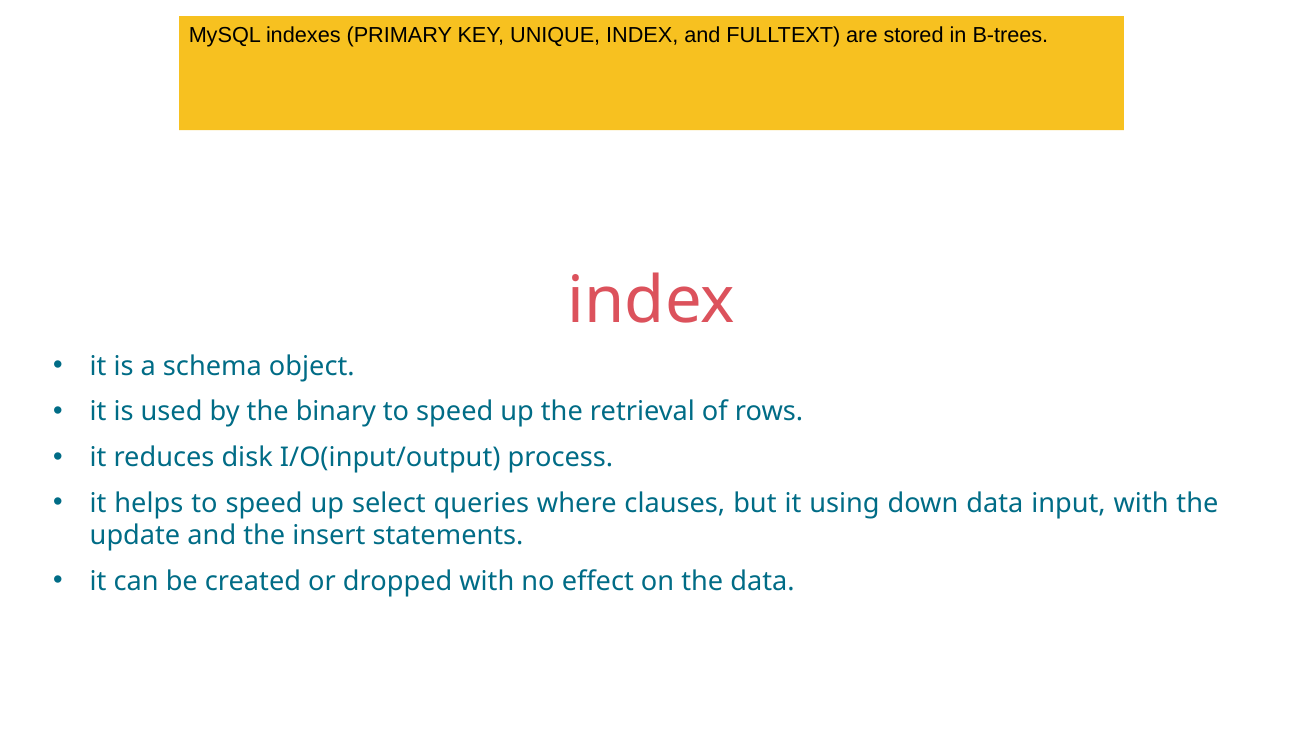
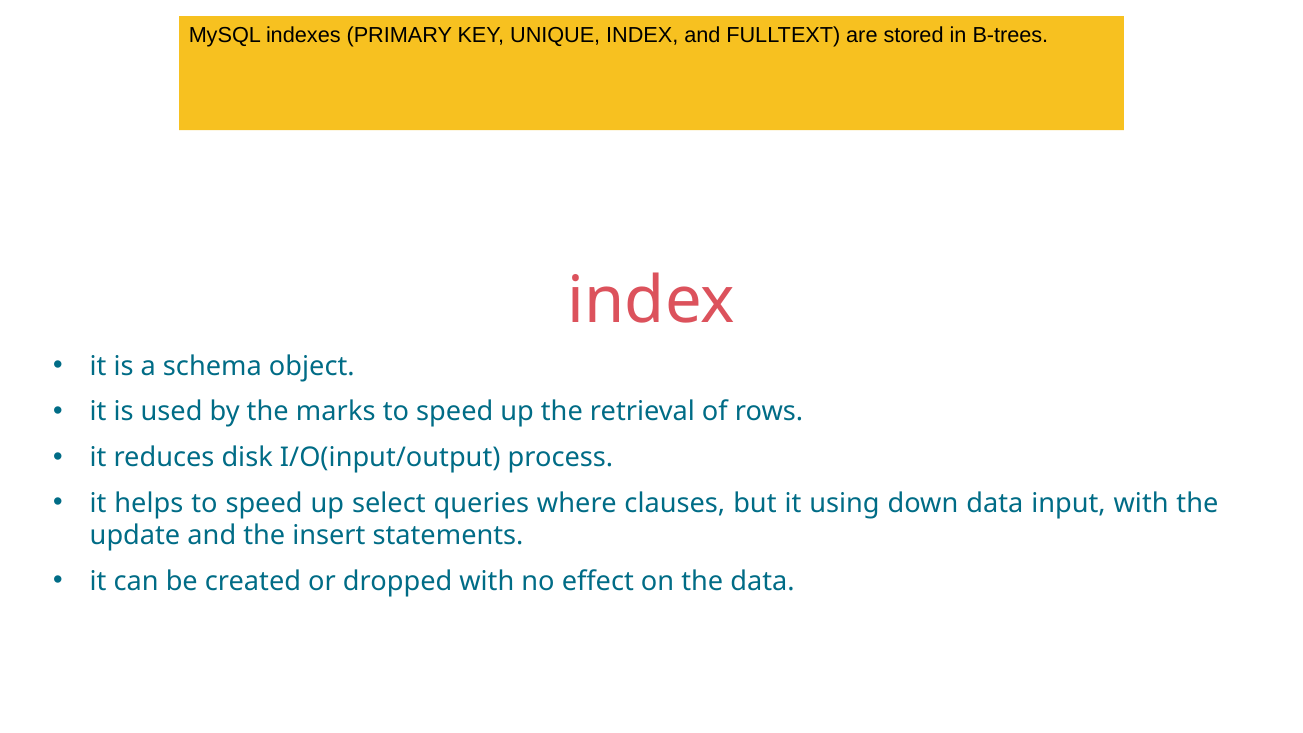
binary: binary -> marks
